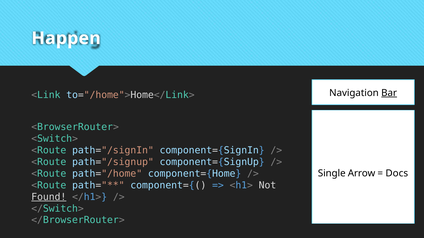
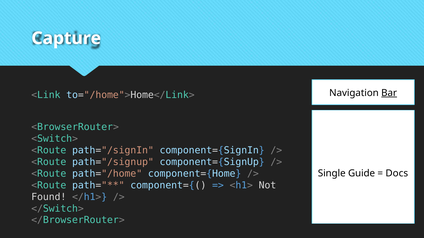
Happen: Happen -> Capture
Arrow: Arrow -> Guide
Found underline: present -> none
